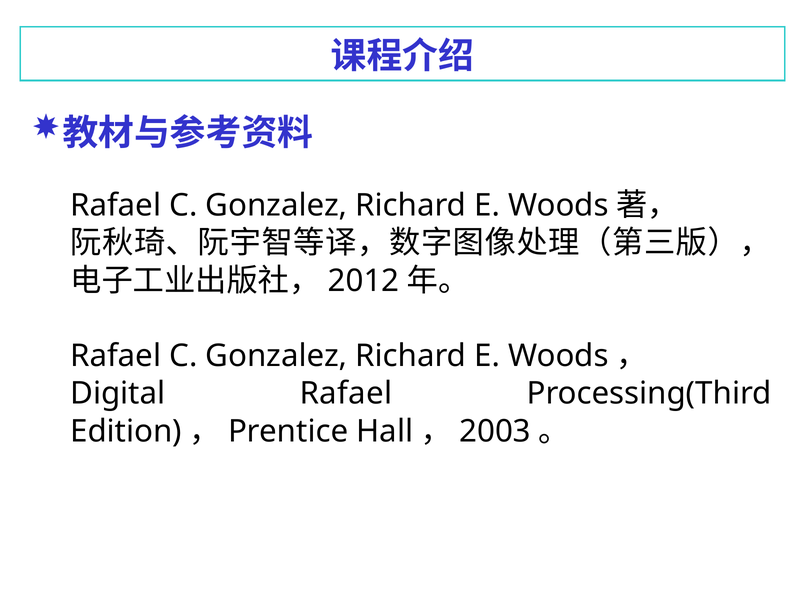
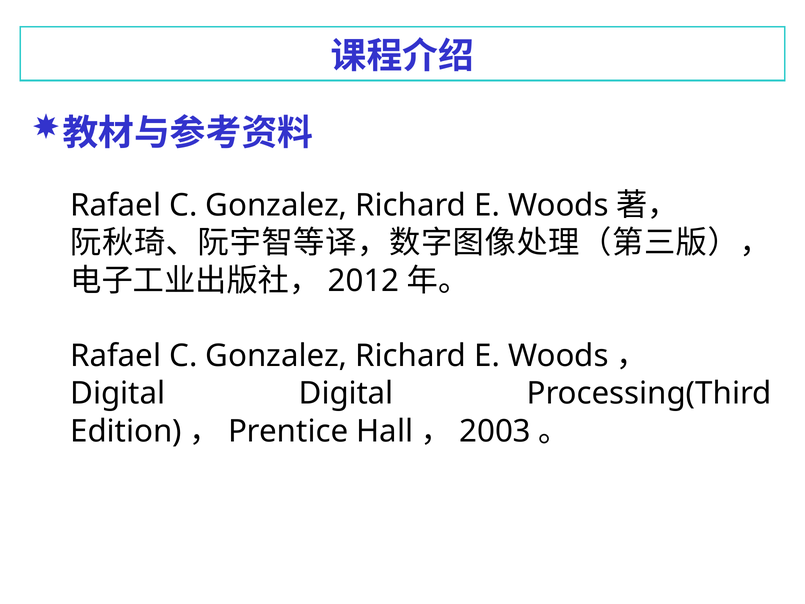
Digital Rafael: Rafael -> Digital
